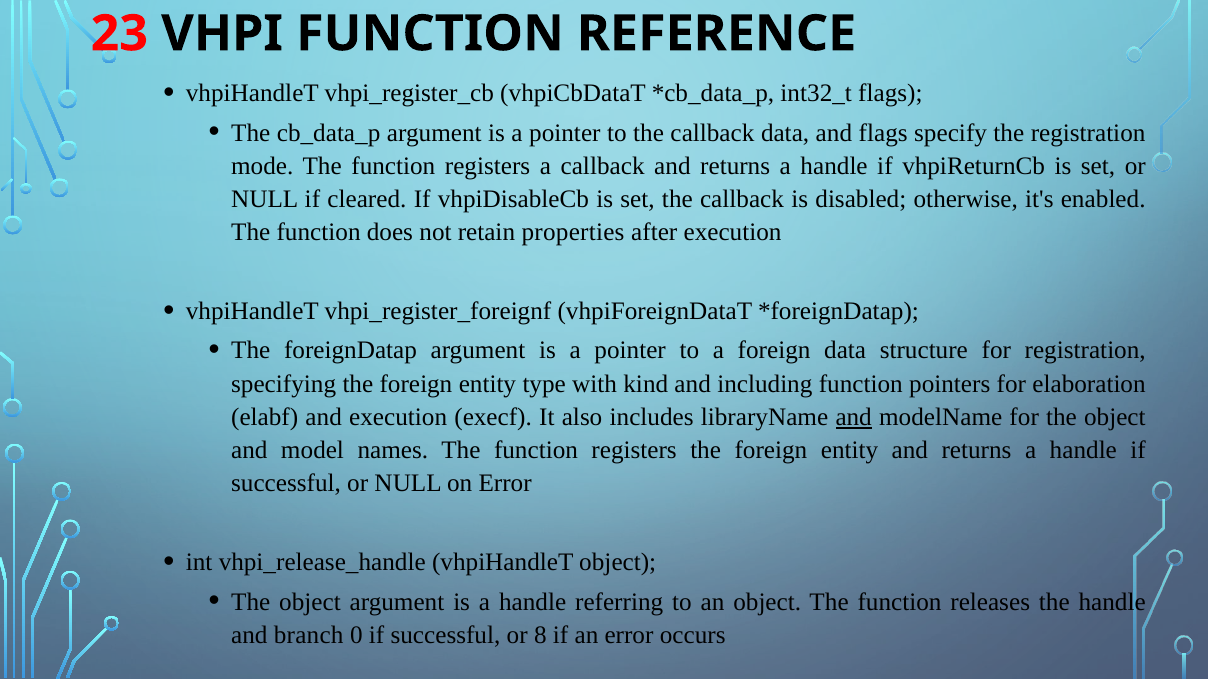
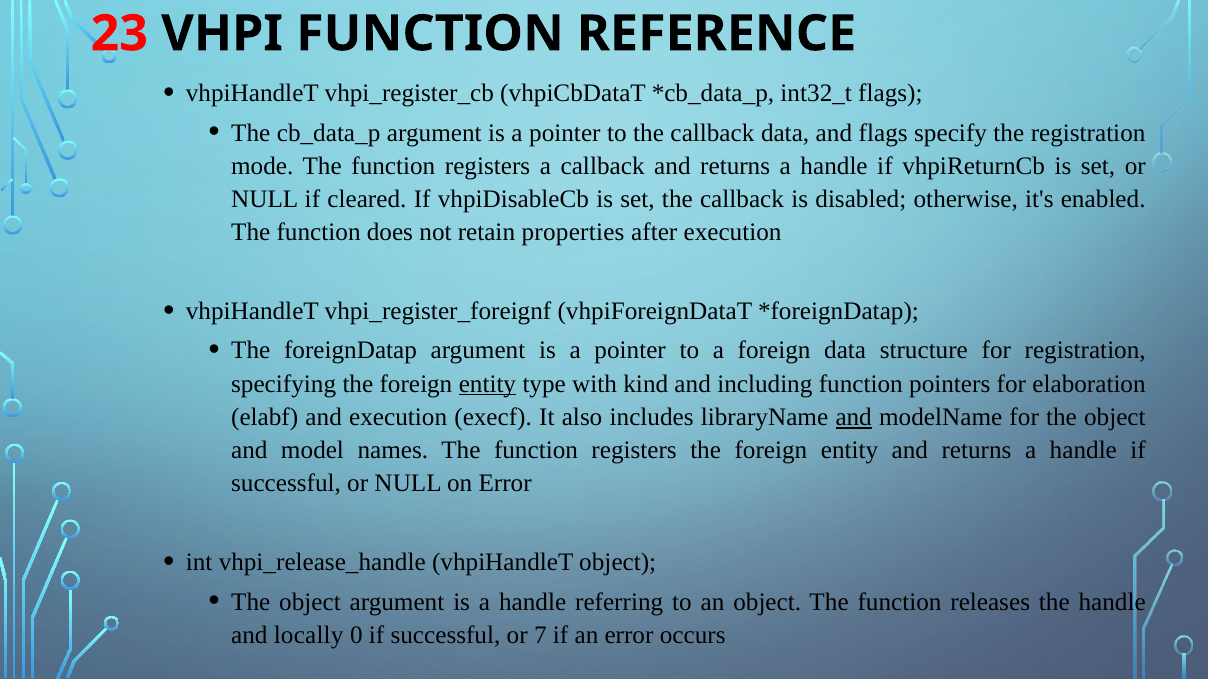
entity at (487, 384) underline: none -> present
branch: branch -> locally
8: 8 -> 7
